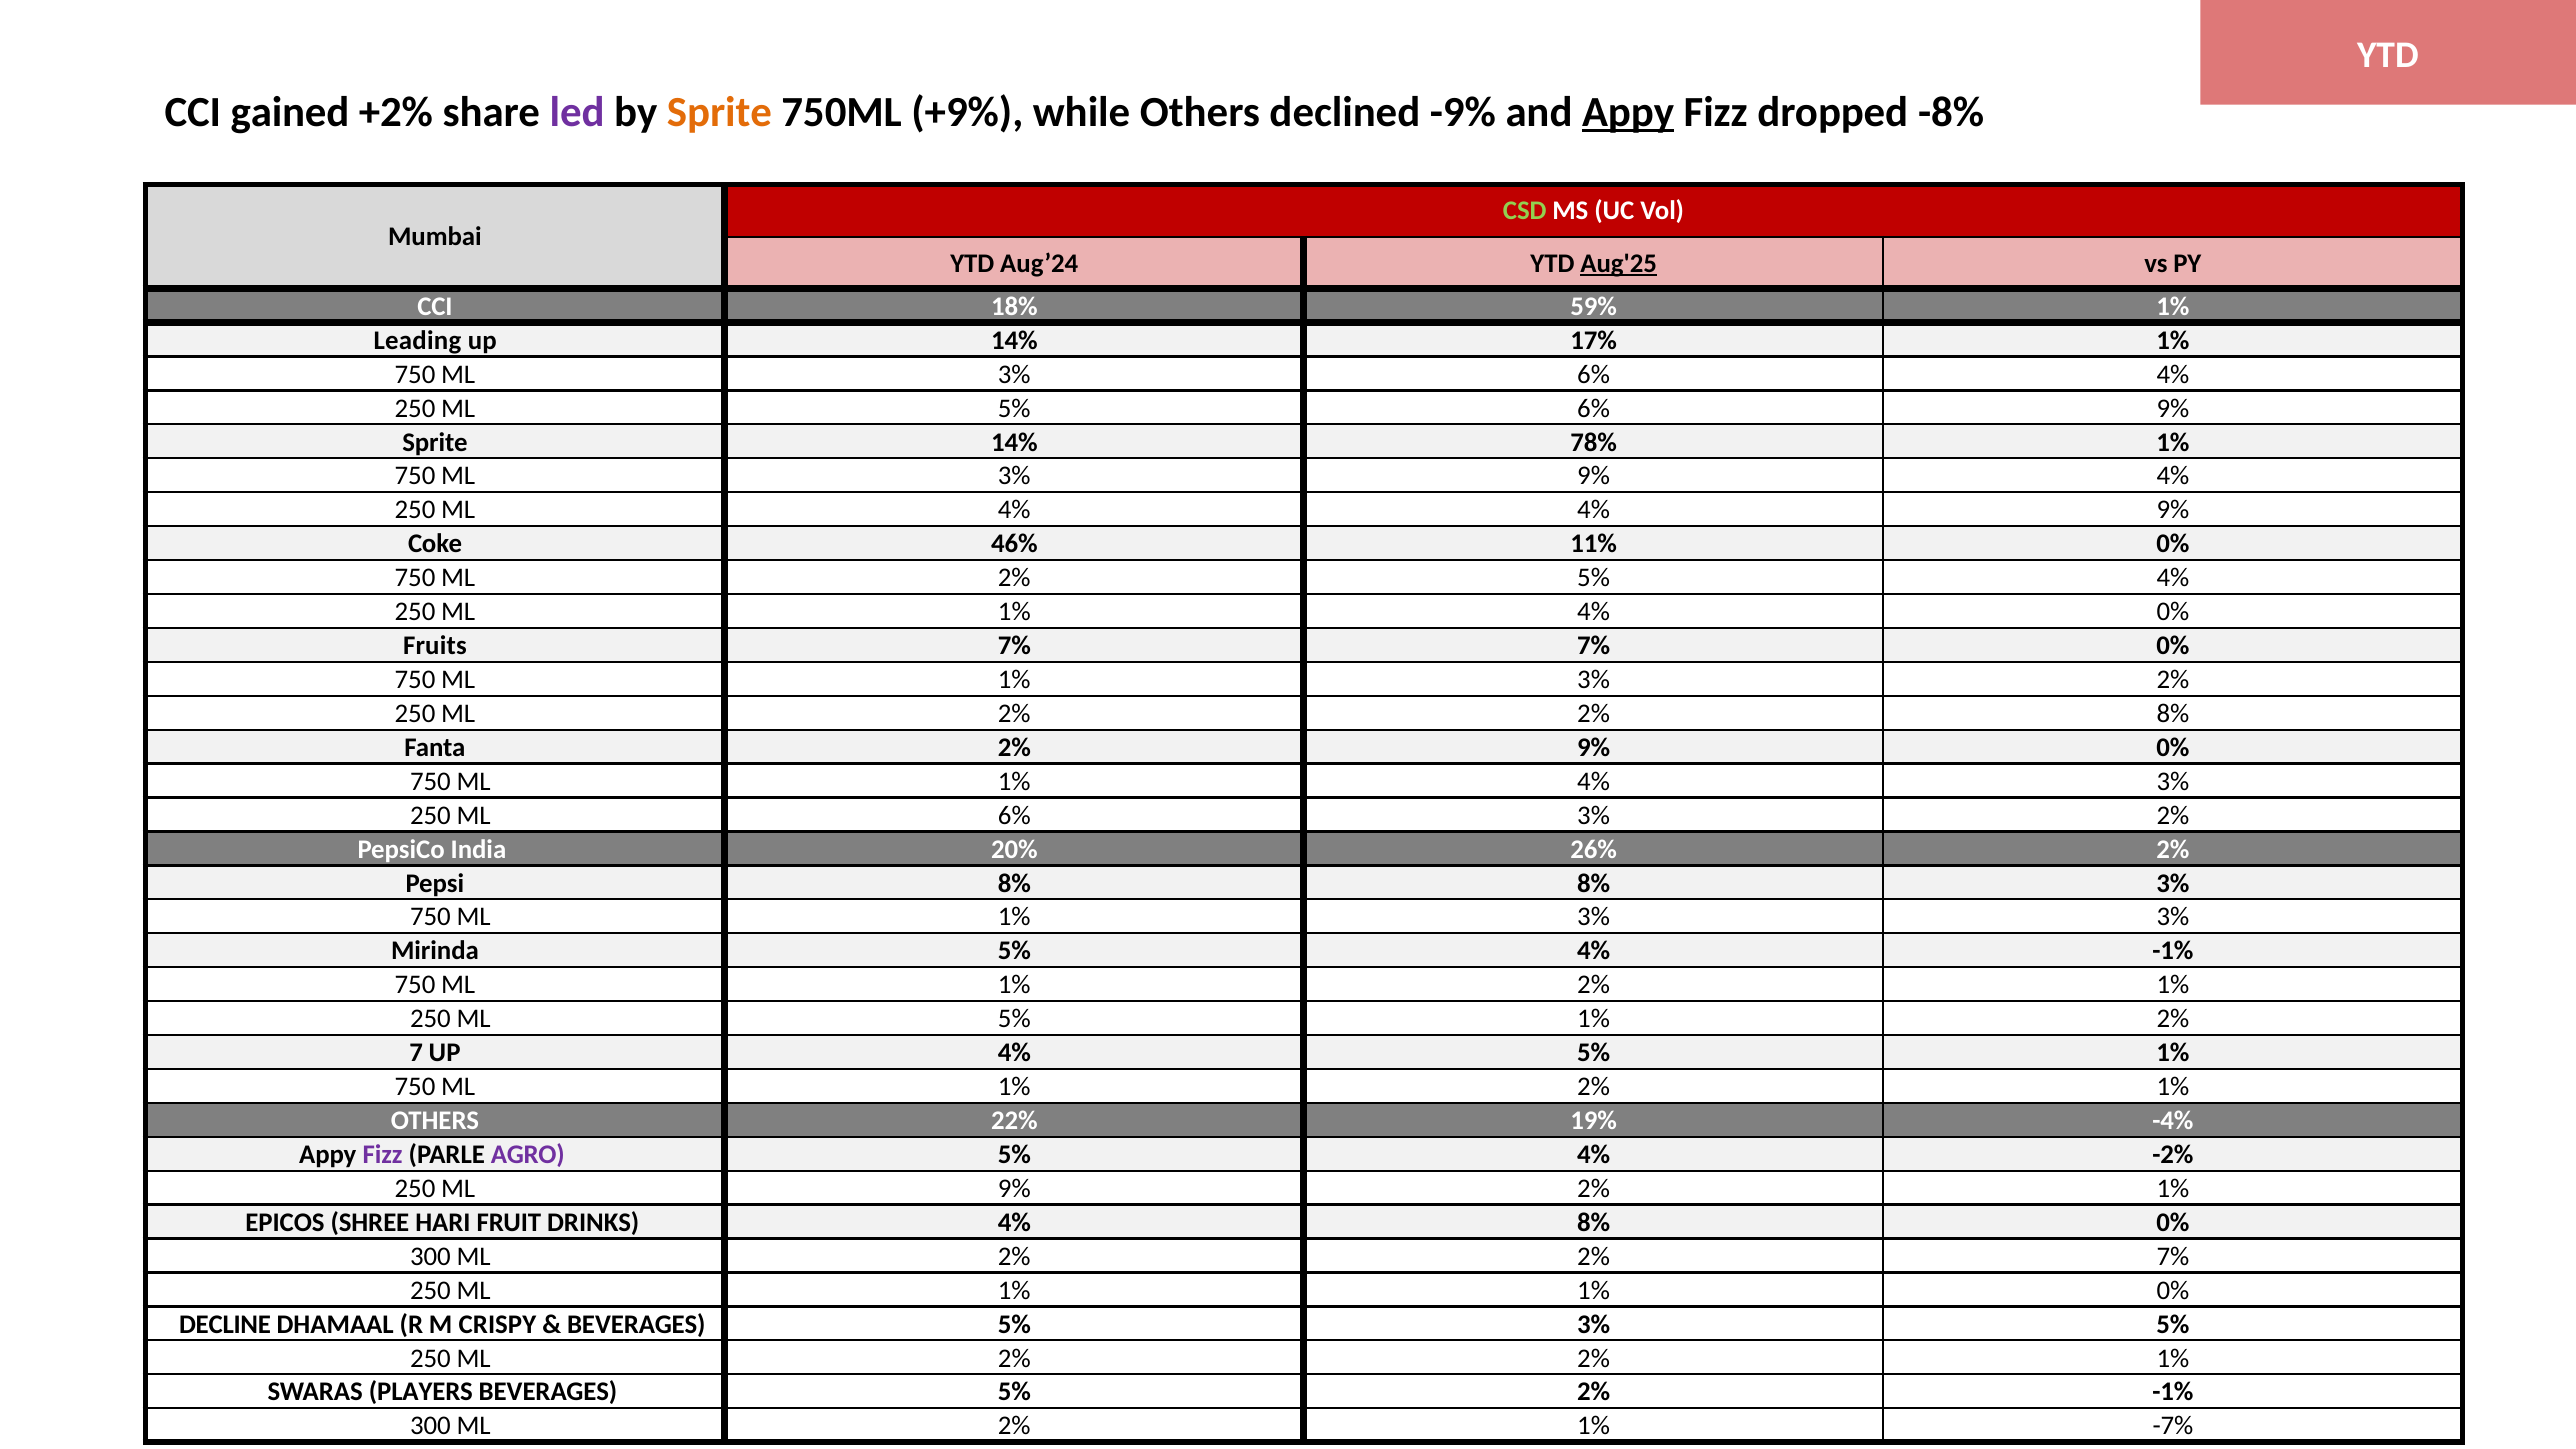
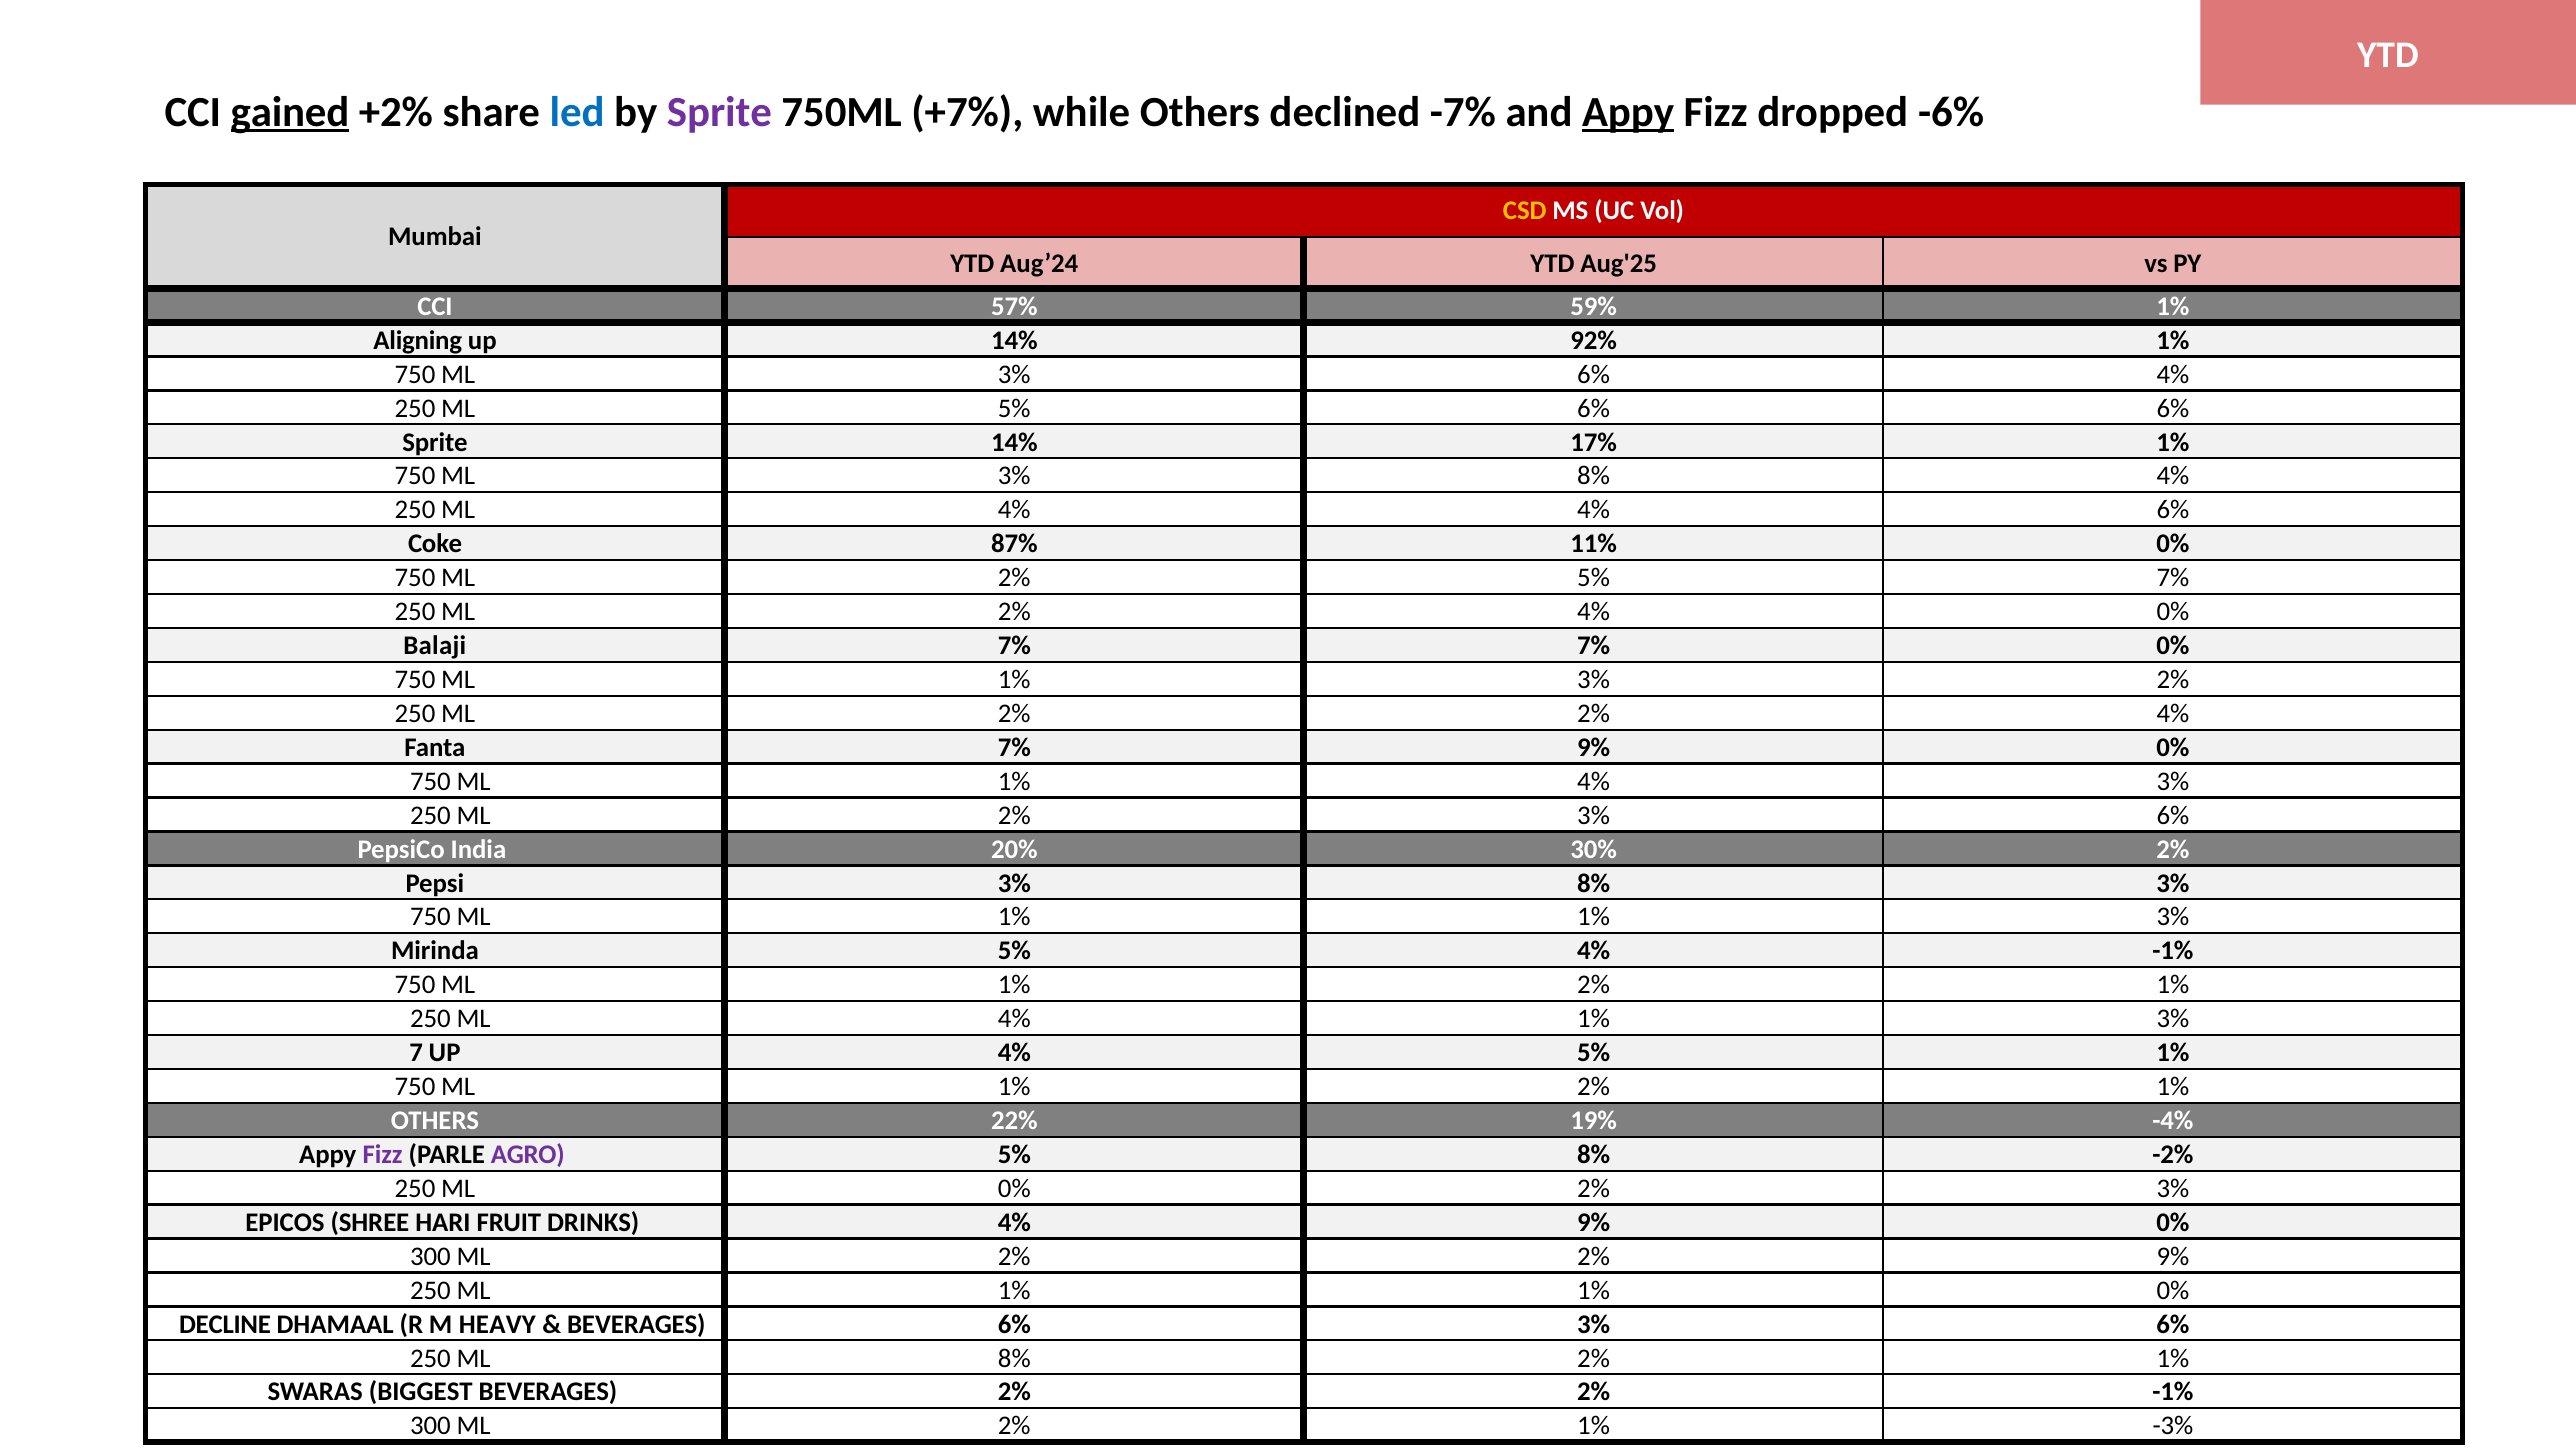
gained underline: none -> present
led colour: purple -> blue
Sprite at (719, 112) colour: orange -> purple
+9%: +9% -> +7%
-9%: -9% -> -7%
-8%: -8% -> -6%
CSD colour: light green -> yellow
Aug'25 underline: present -> none
18%: 18% -> 57%
Leading: Leading -> Aligning
17%: 17% -> 92%
6% 9%: 9% -> 6%
78%: 78% -> 17%
ML 3% 9%: 9% -> 8%
4% 9%: 9% -> 6%
46%: 46% -> 87%
2% 5% 4%: 4% -> 7%
1% at (1014, 612): 1% -> 2%
Fruits: Fruits -> Balaji
2% 2% 8%: 8% -> 4%
Fanta 2%: 2% -> 7%
6% at (1014, 815): 6% -> 2%
2% at (2173, 815): 2% -> 6%
26%: 26% -> 30%
Pepsi 8%: 8% -> 3%
3% at (1594, 917): 3% -> 1%
5% at (1014, 1019): 5% -> 4%
2% at (2173, 1019): 2% -> 3%
4% at (1594, 1155): 4% -> 8%
ML 9%: 9% -> 0%
1% at (2173, 1189): 1% -> 3%
4% 8%: 8% -> 9%
2% 7%: 7% -> 9%
CRISPY: CRISPY -> HEAVY
5% at (1014, 1324): 5% -> 6%
5% at (2173, 1324): 5% -> 6%
2% at (1014, 1358): 2% -> 8%
PLAYERS: PLAYERS -> BIGGEST
5% at (1014, 1392): 5% -> 2%
-7%: -7% -> -3%
